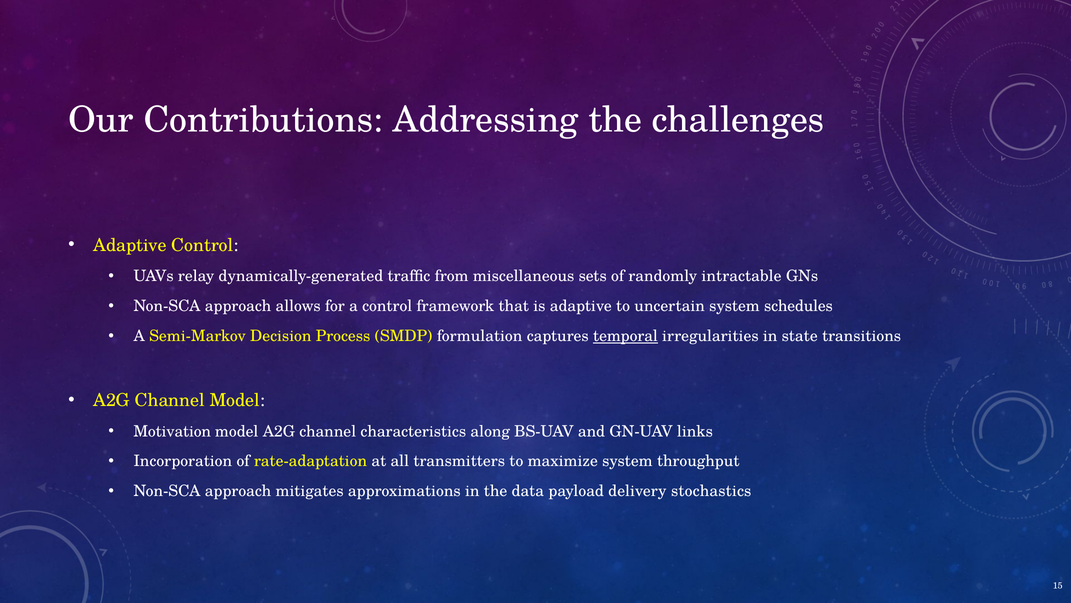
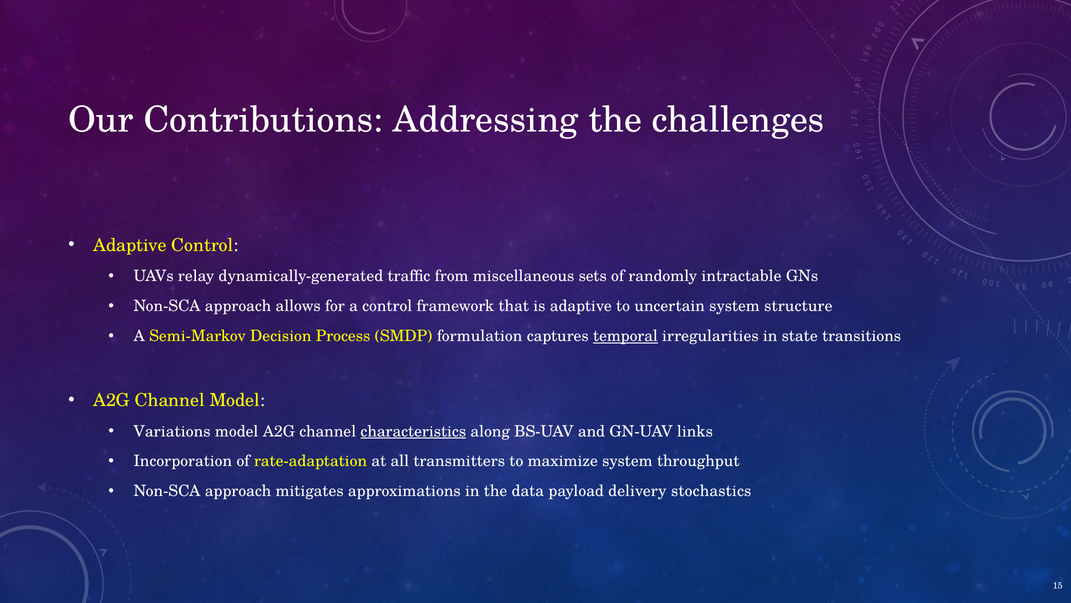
schedules: schedules -> structure
Motivation: Motivation -> Variations
characteristics underline: none -> present
